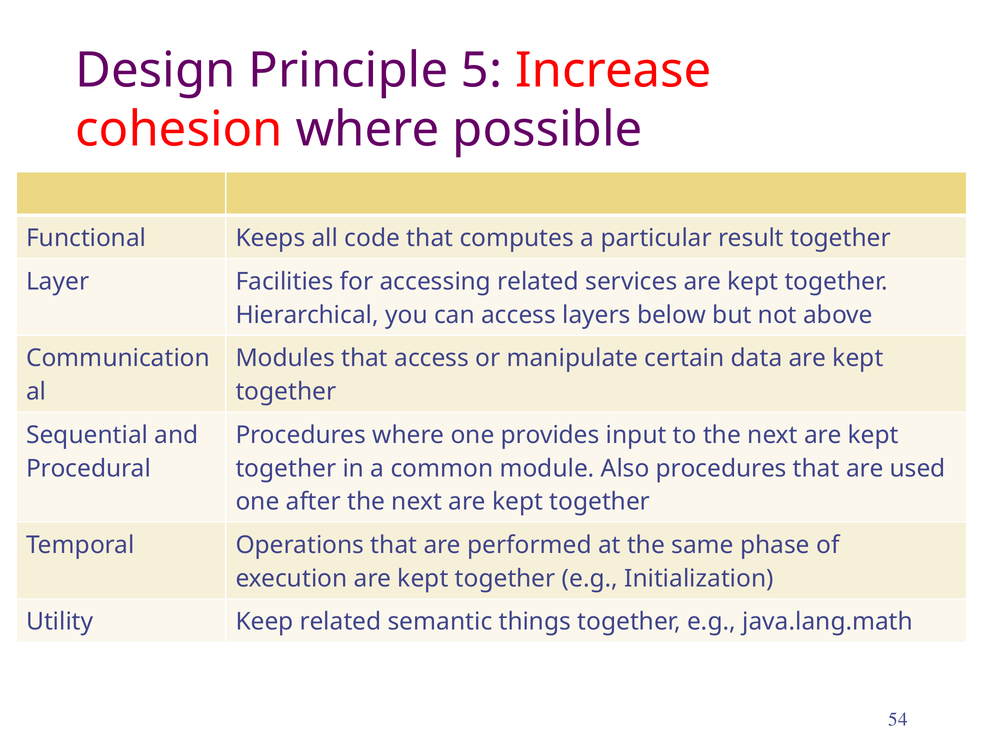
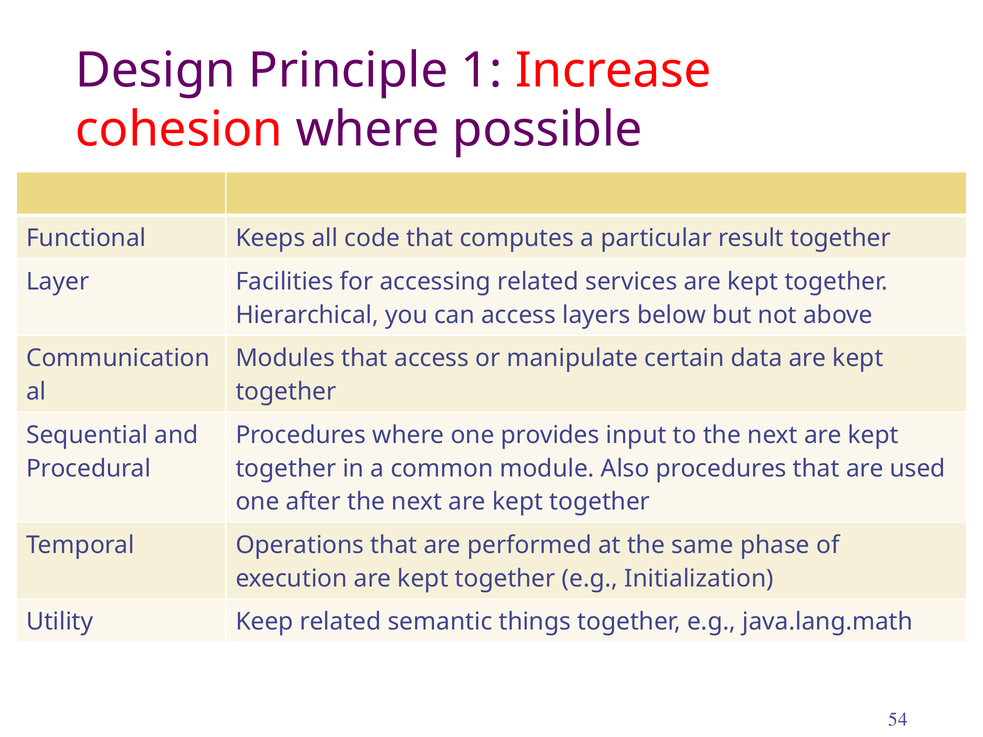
5: 5 -> 1
